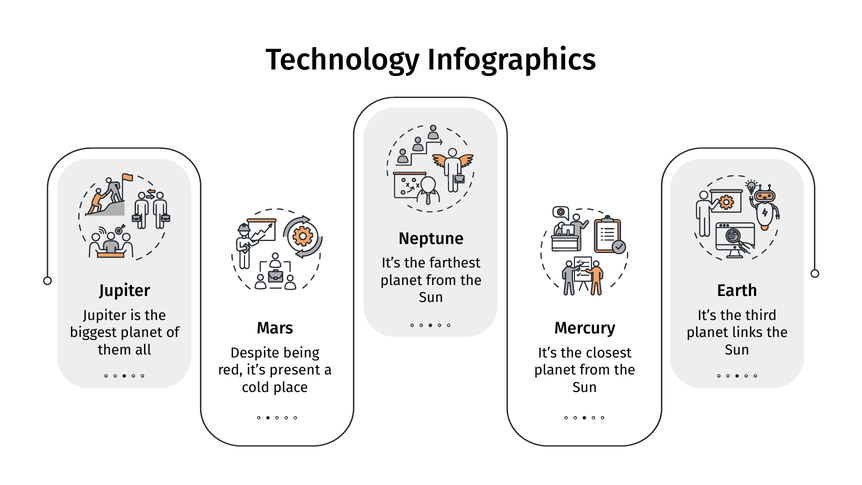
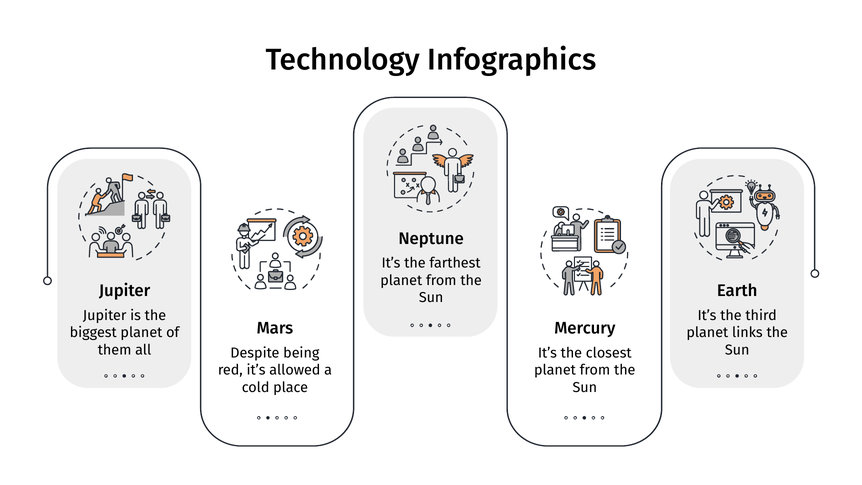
present: present -> allowed
